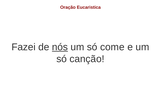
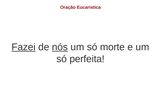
Fazei underline: none -> present
come: come -> morte
canção: canção -> perfeita
